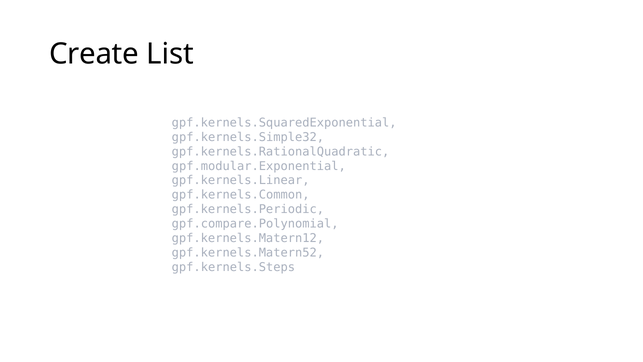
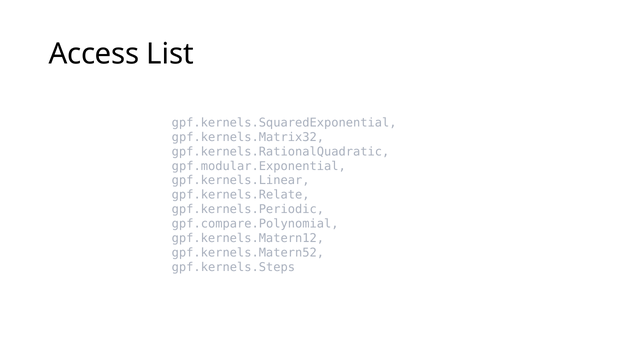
Create: Create -> Access
gpf.kernels.Simple32: gpf.kernels.Simple32 -> gpf.kernels.Matrix32
gpf.kernels.Common: gpf.kernels.Common -> gpf.kernels.Relate
